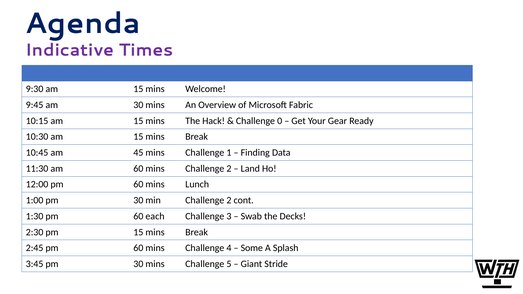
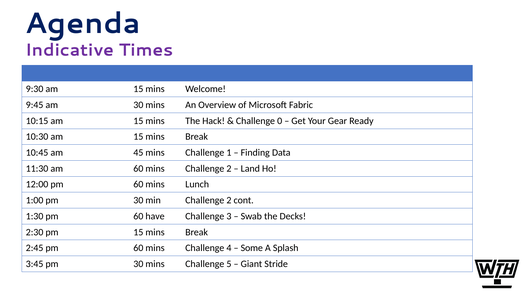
each: each -> have
